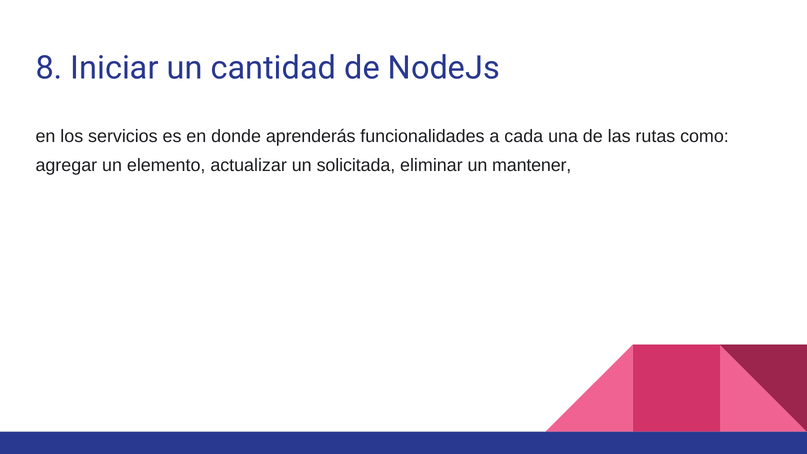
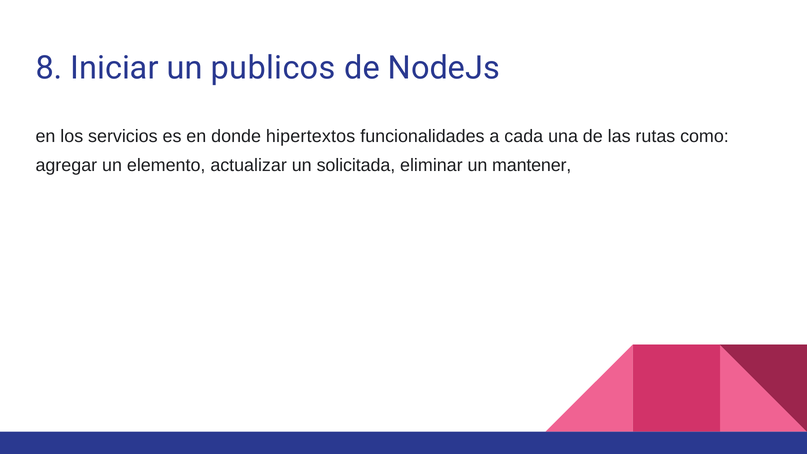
cantidad: cantidad -> publicos
aprenderás: aprenderás -> hipertextos
